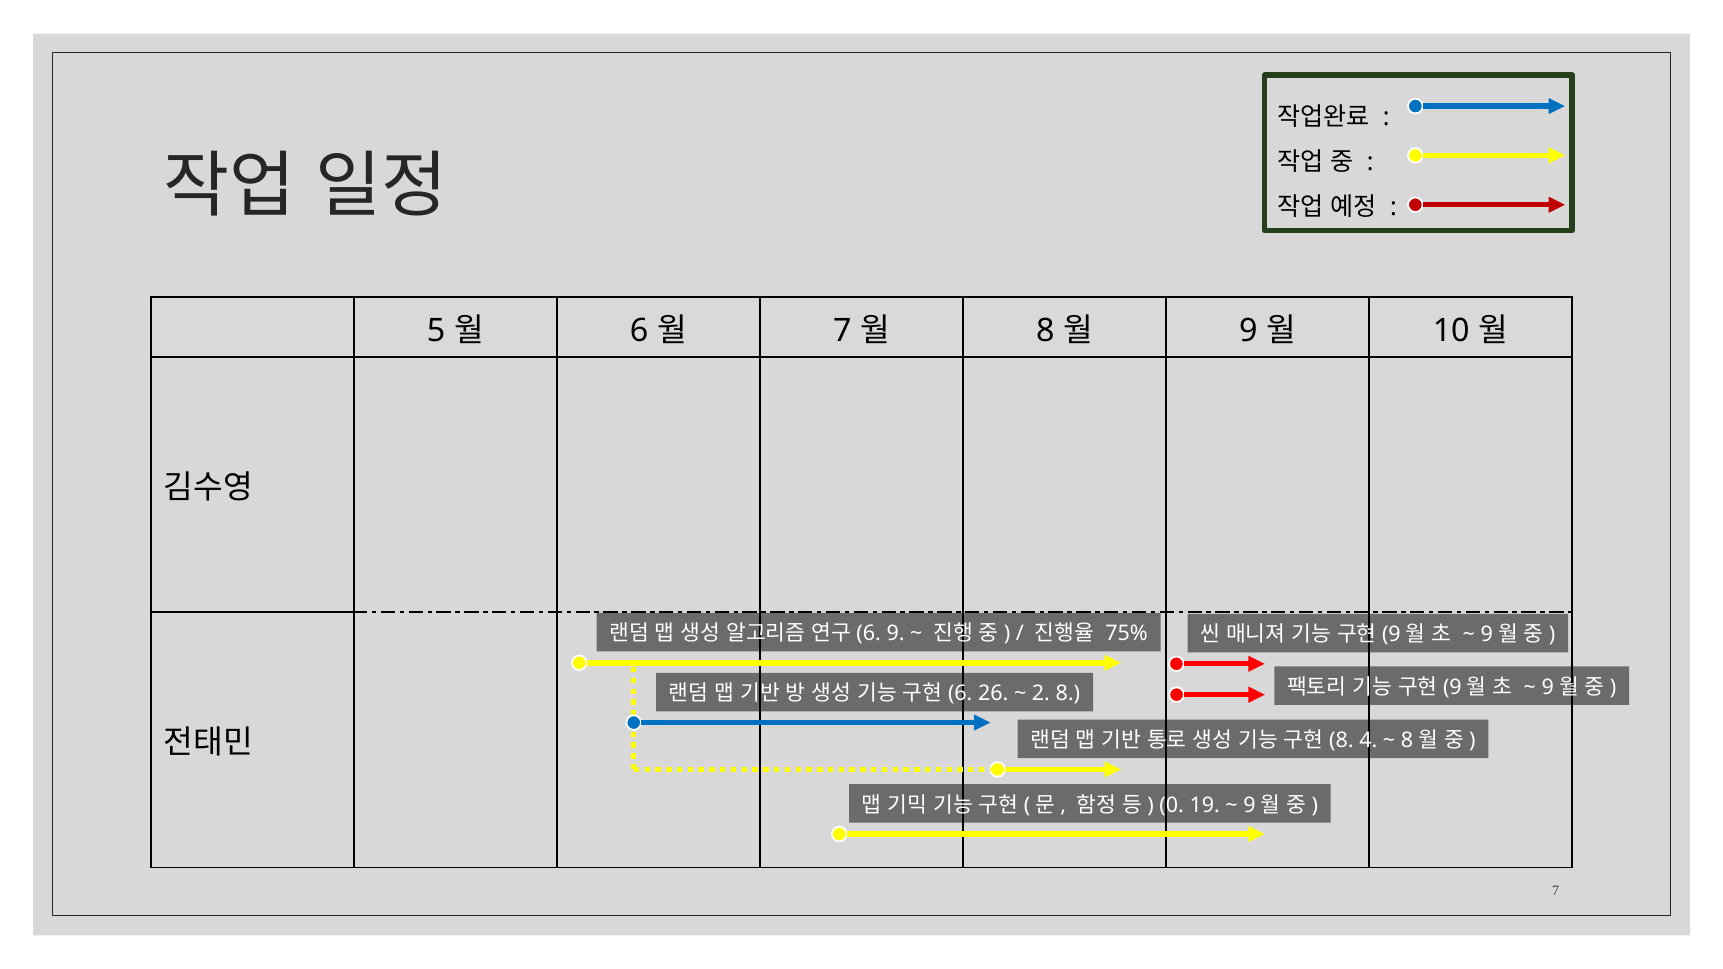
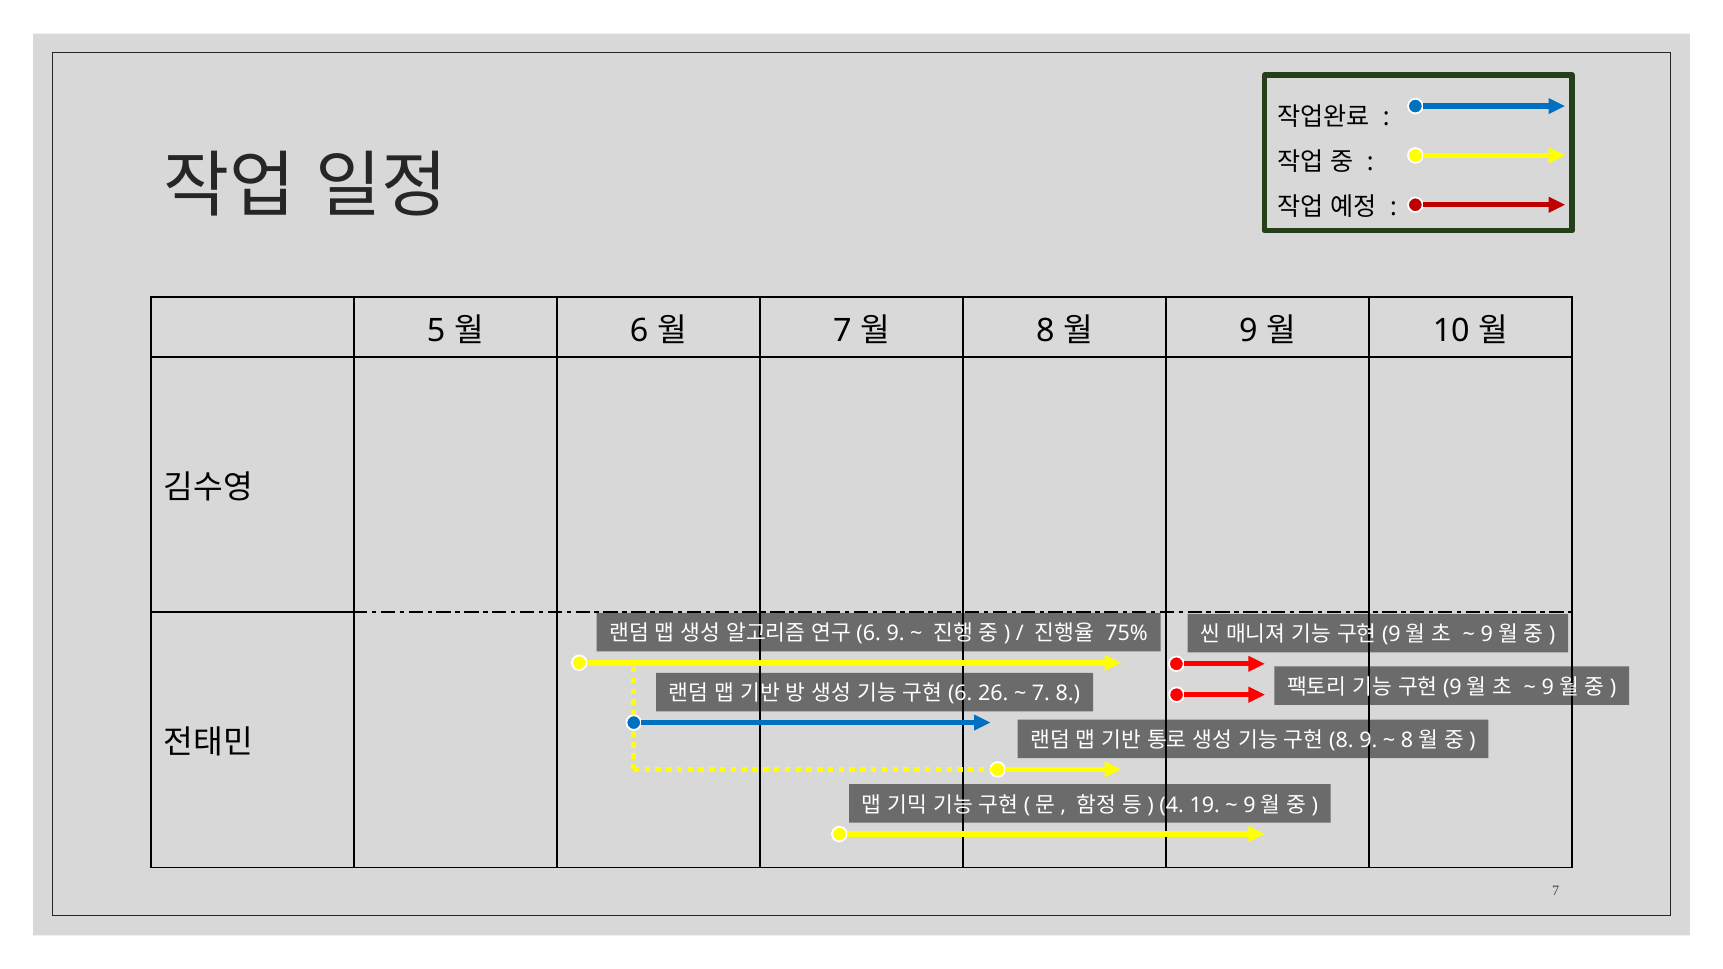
2 at (1041, 694): 2 -> 7
8 4: 4 -> 9
0: 0 -> 4
